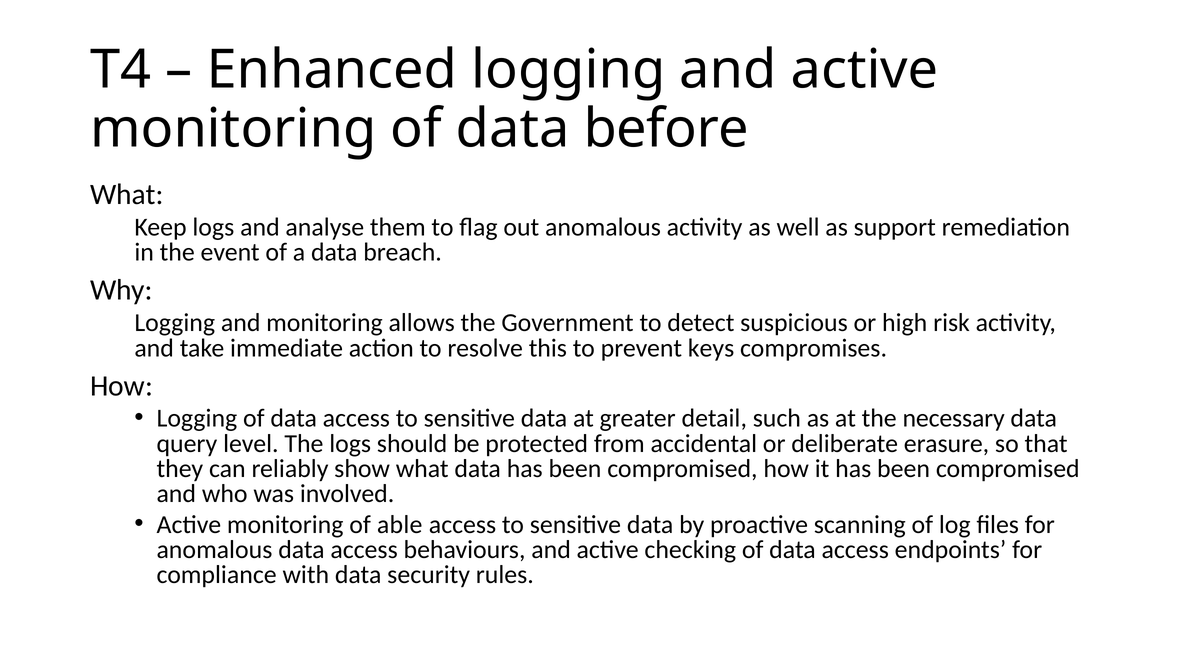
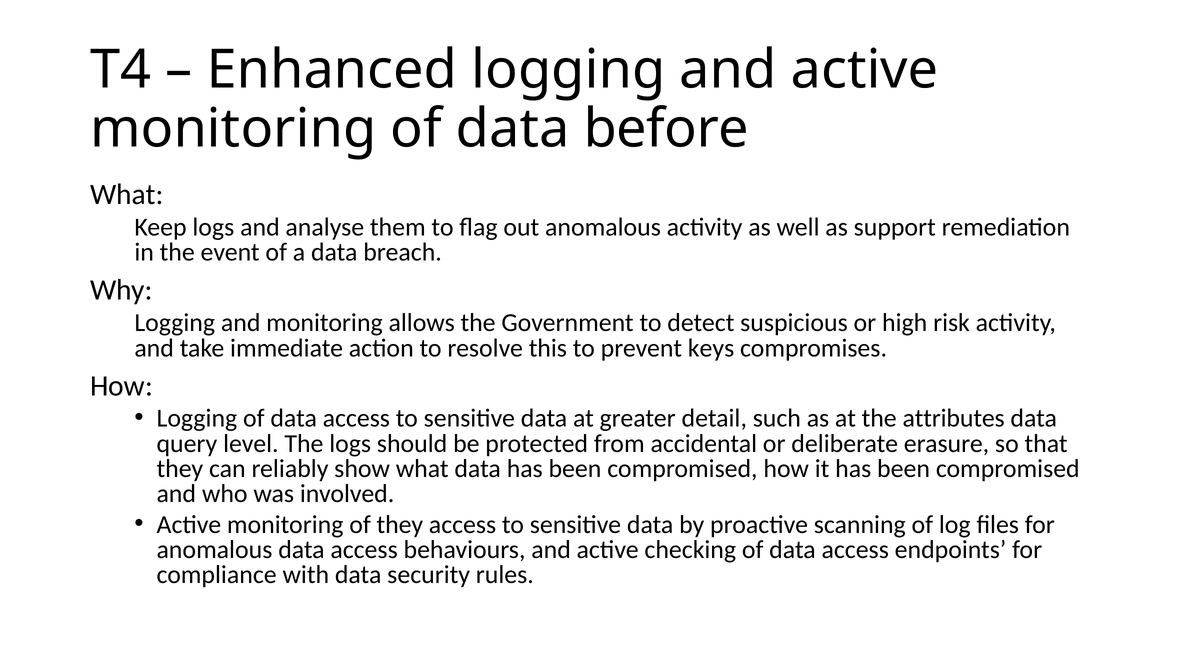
necessary: necessary -> attributes
of able: able -> they
